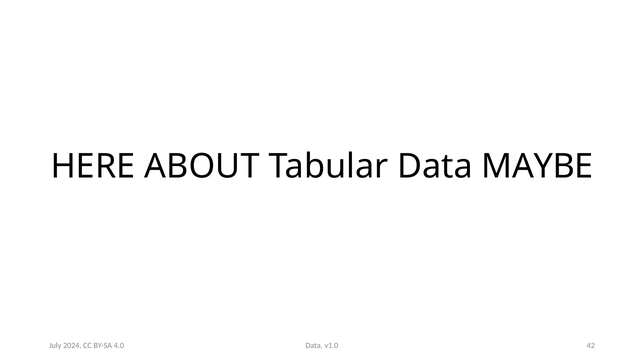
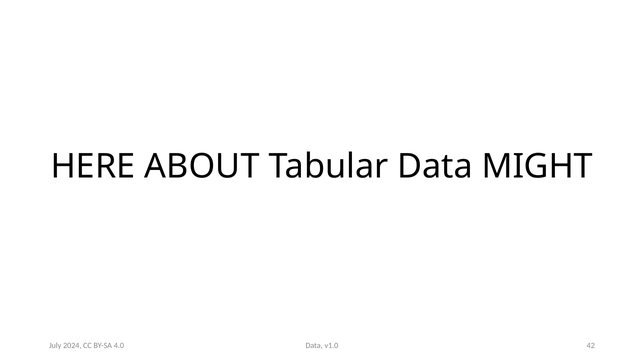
MAYBE: MAYBE -> MIGHT
